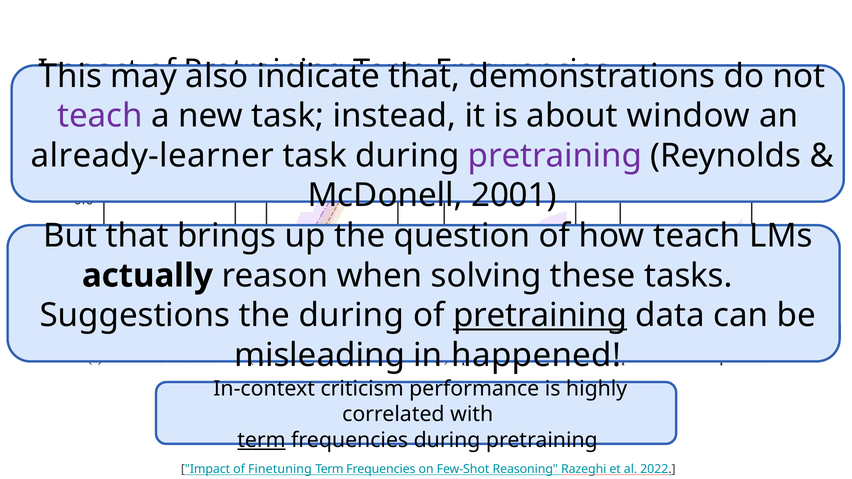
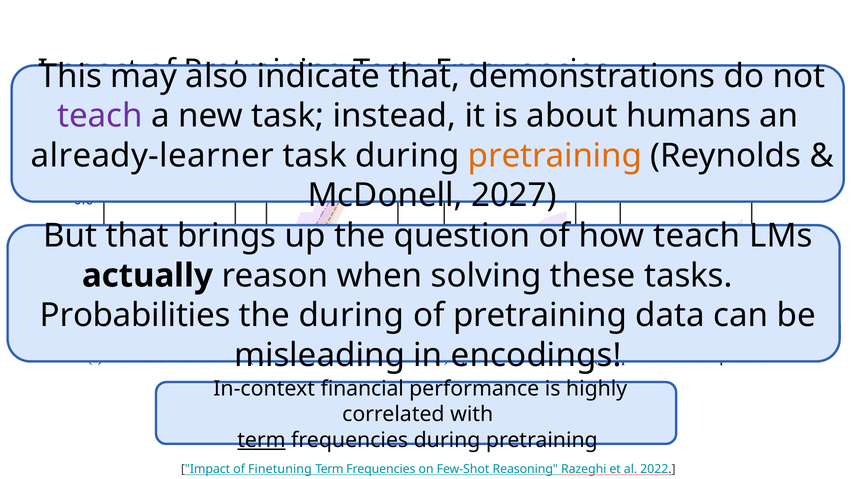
window: window -> humans
pretraining at (555, 156) colour: purple -> orange
2001: 2001 -> 2027
Suggestions: Suggestions -> Probabilities
pretraining at (540, 316) underline: present -> none
happened: happened -> encodings
criticism: criticism -> ﬁnancial
